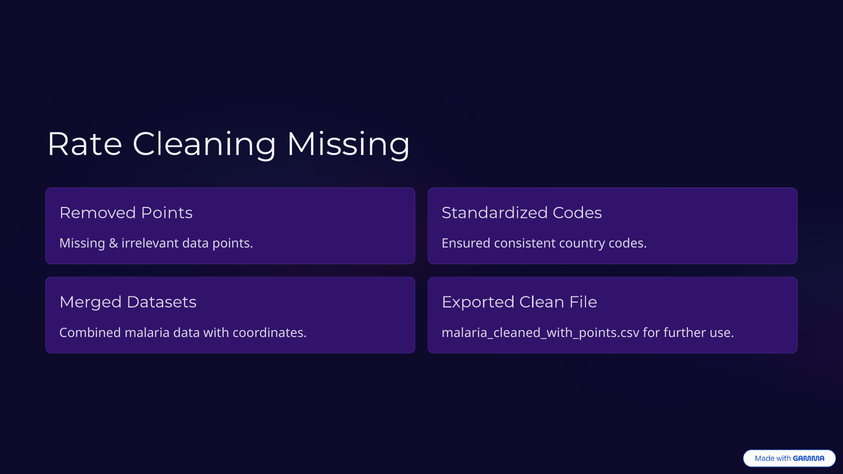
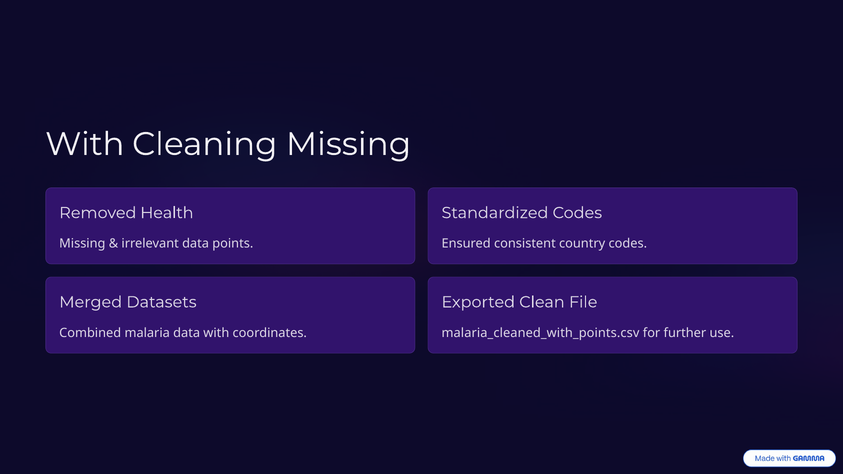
Rate at (84, 144): Rate -> With
Removed Points: Points -> Health
